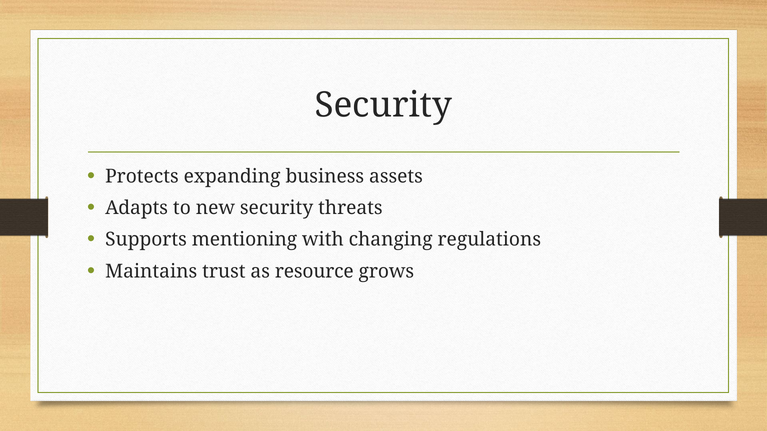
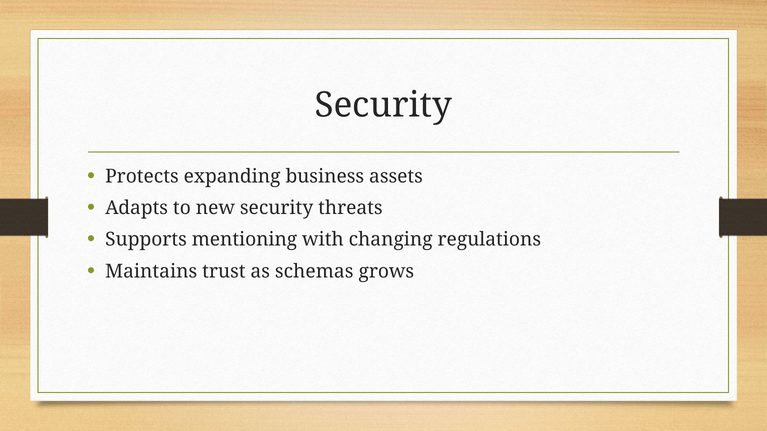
resource: resource -> schemas
